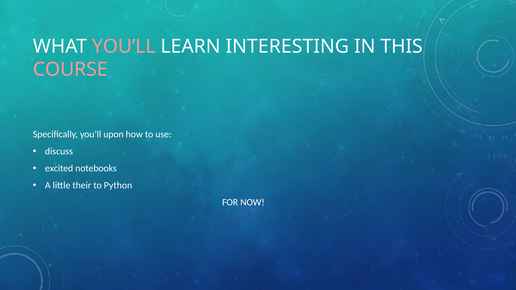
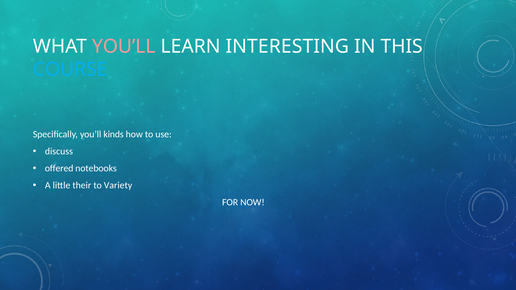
COURSE colour: pink -> light blue
upon: upon -> kinds
excited: excited -> offered
Python: Python -> Variety
